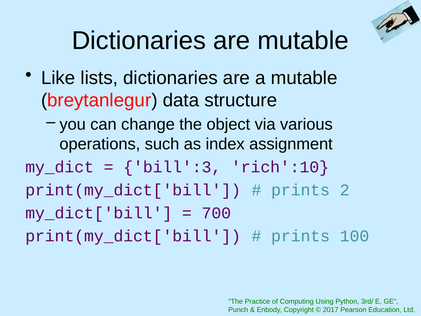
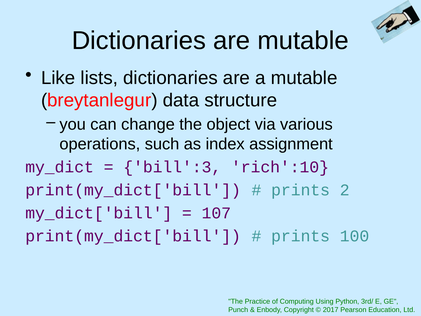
700: 700 -> 107
